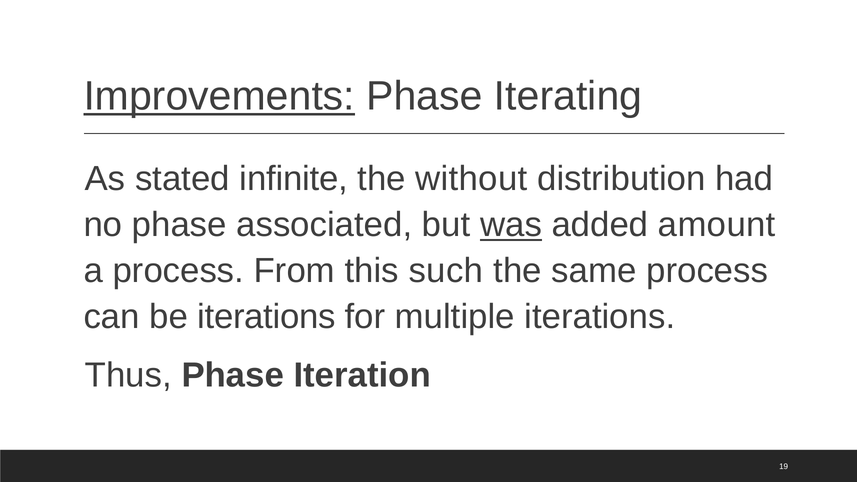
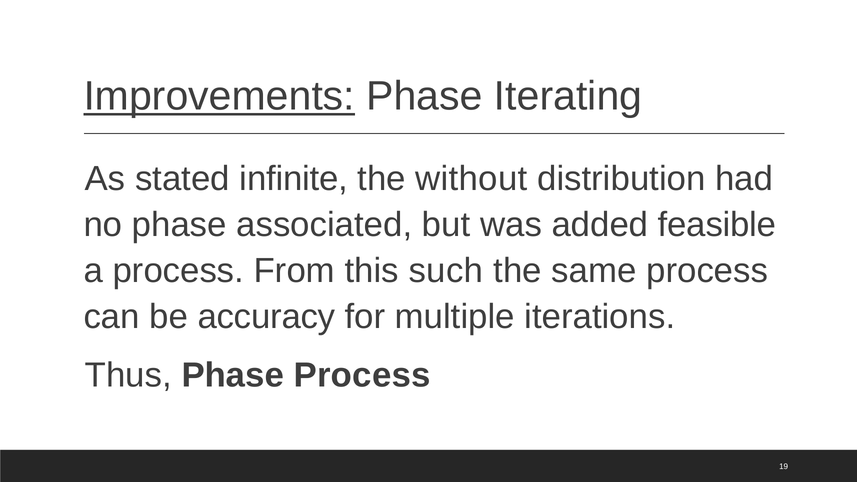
was underline: present -> none
amount: amount -> feasible
be iterations: iterations -> accuracy
Phase Iteration: Iteration -> Process
